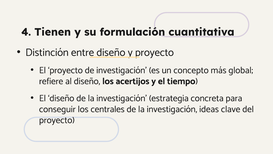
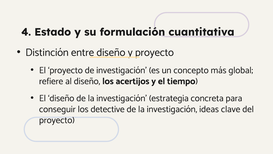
Tienen: Tienen -> Estado
centrales: centrales -> detective
